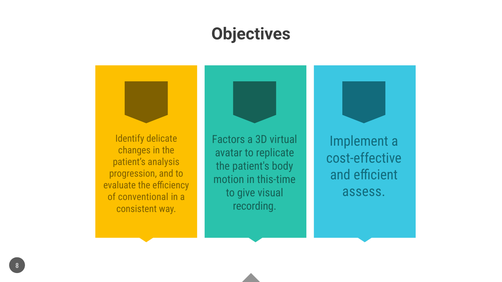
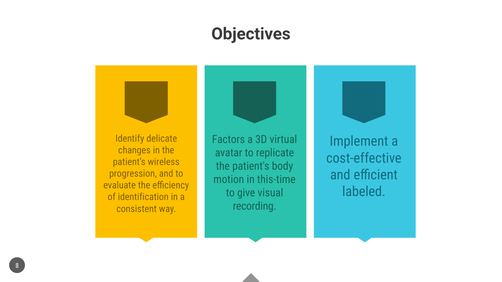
analysis: analysis -> wireless
assess: assess -> labeled
conventional: conventional -> identification
